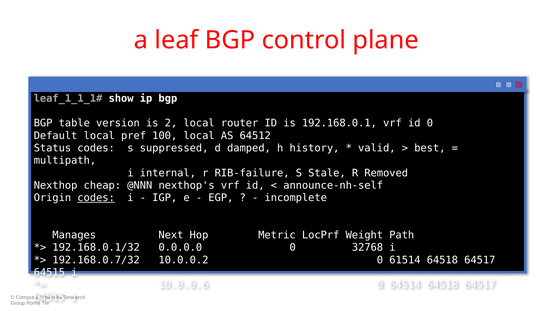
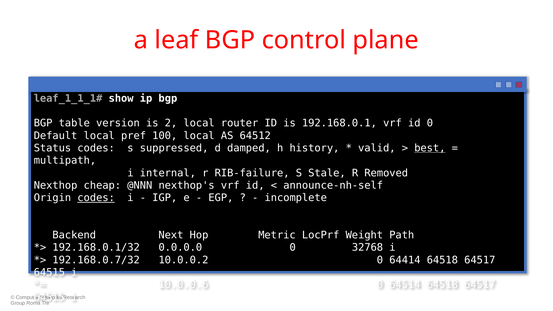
best underline: none -> present
Manages: Manages -> Backend
61514: 61514 -> 64414
